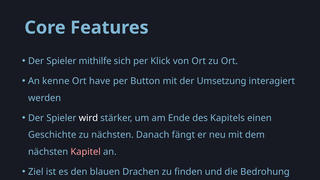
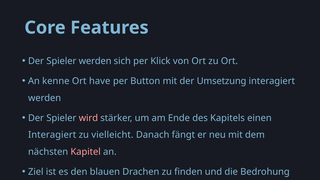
Spieler mithilfe: mithilfe -> werden
wird colour: white -> pink
Geschichte at (52, 135): Geschichte -> Interagiert
zu nächsten: nächsten -> vielleicht
